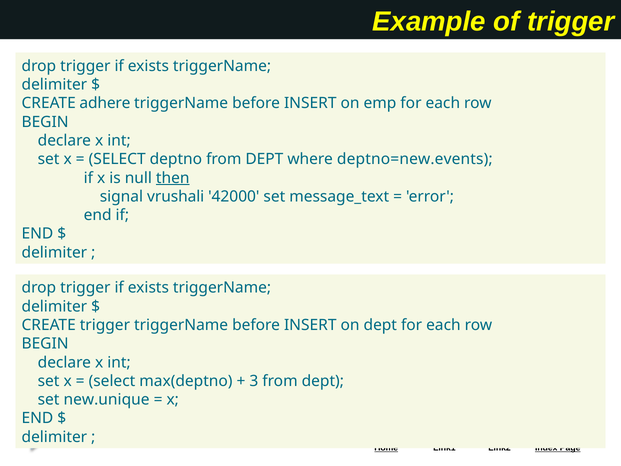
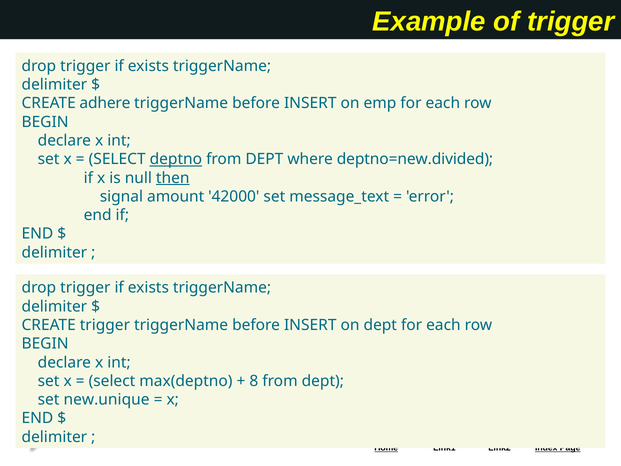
deptno underline: none -> present
deptno=new.events: deptno=new.events -> deptno=new.divided
vrushali: vrushali -> amount
3: 3 -> 8
